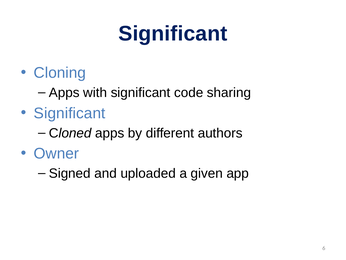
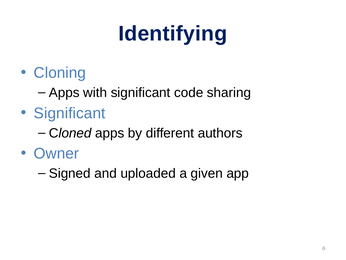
Significant at (173, 33): Significant -> Identifying
